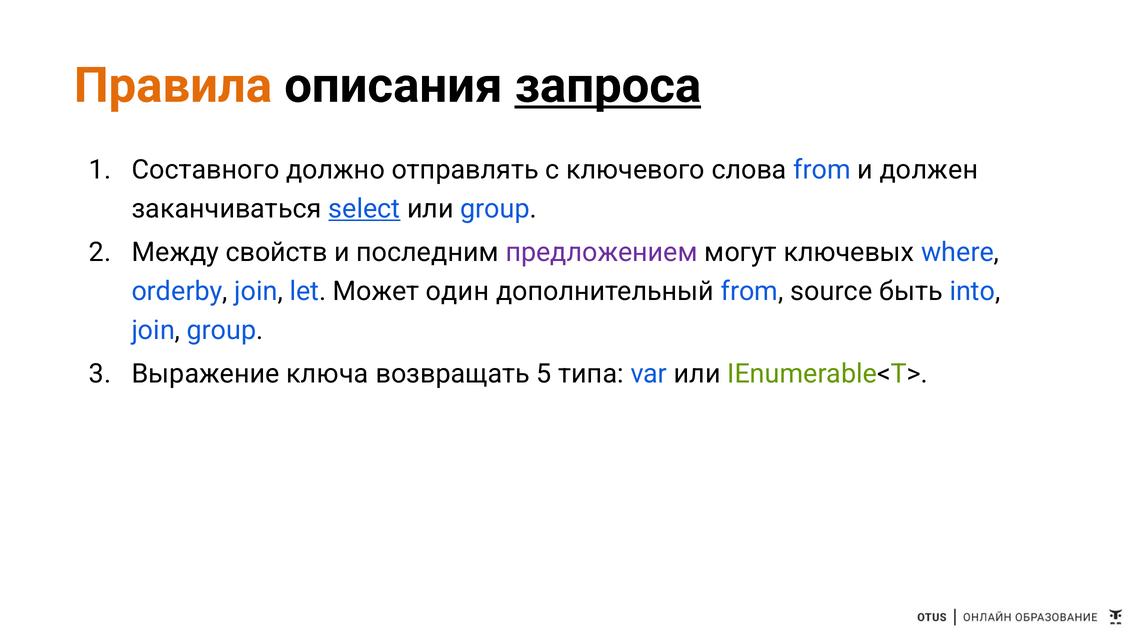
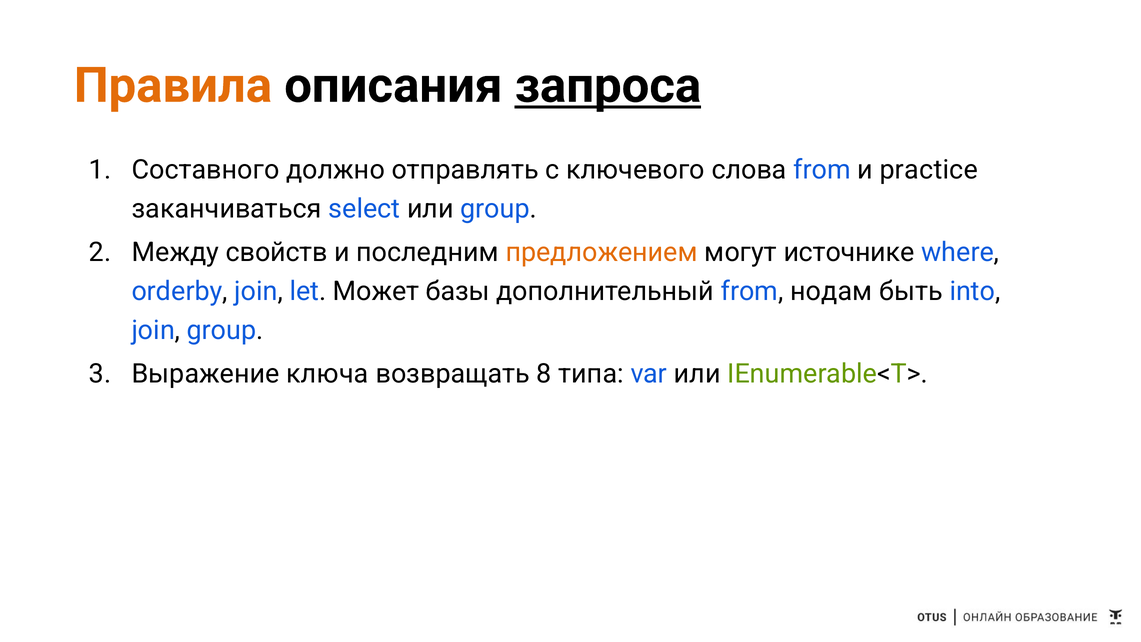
должен: должен -> practice
select underline: present -> none
предложением colour: purple -> orange
ключевых: ключевых -> источнике
один: один -> базы
source: source -> нодам
5: 5 -> 8
